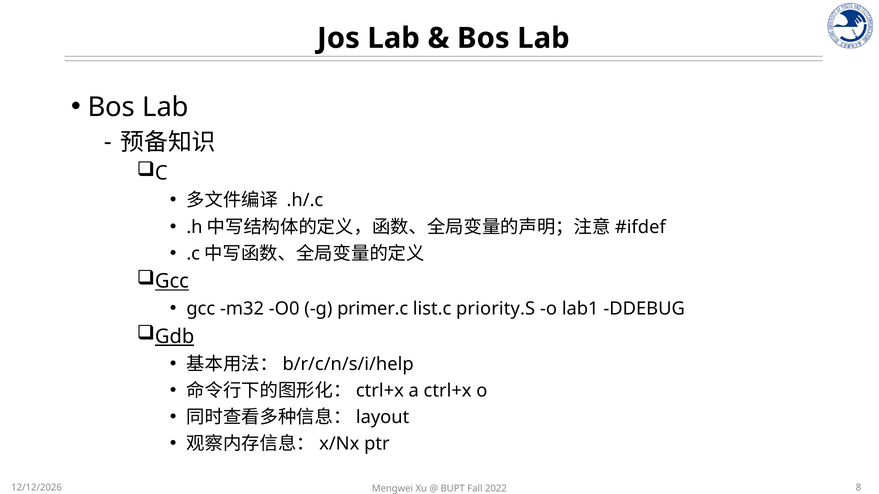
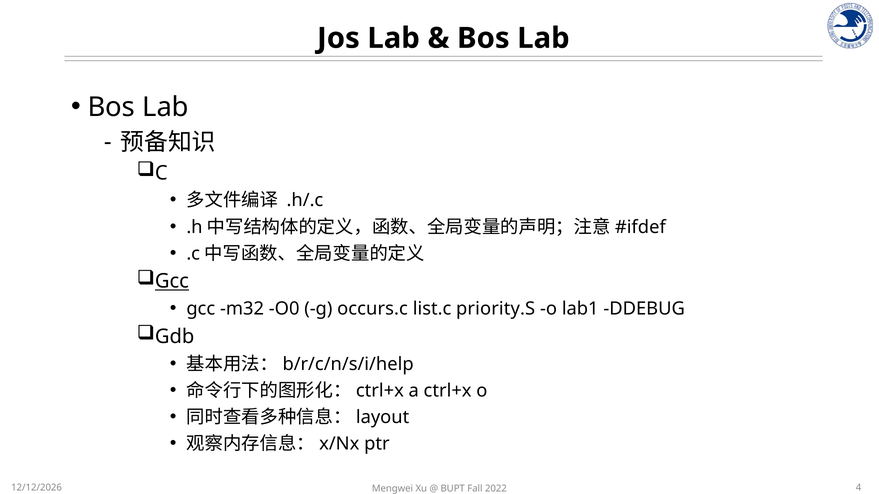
primer.c: primer.c -> occurs.c
Gdb underline: present -> none
8: 8 -> 4
